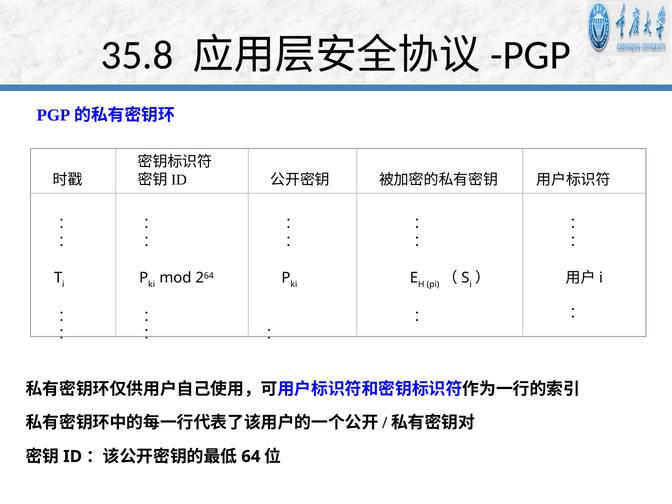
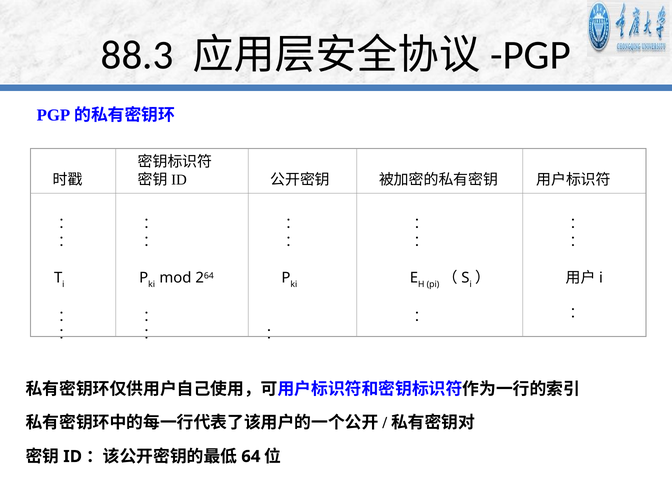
35.8: 35.8 -> 88.3
